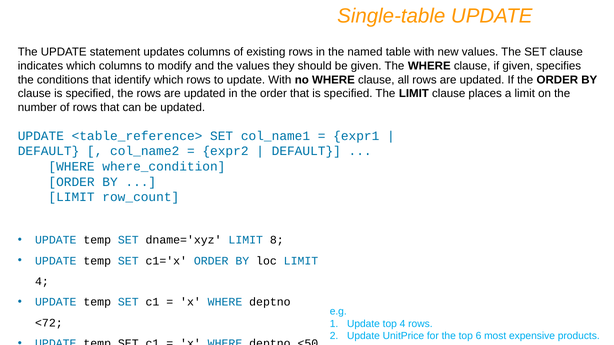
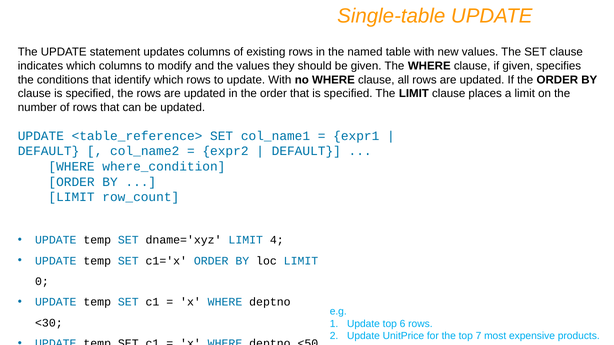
8: 8 -> 4
4 at (42, 282): 4 -> 0
<72: <72 -> <30
top 4: 4 -> 6
6: 6 -> 7
